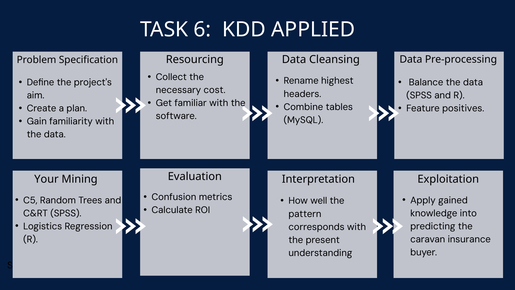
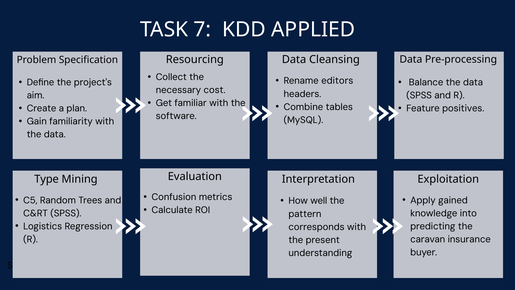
6: 6 -> 7
highest: highest -> editors
Your: Your -> Type
